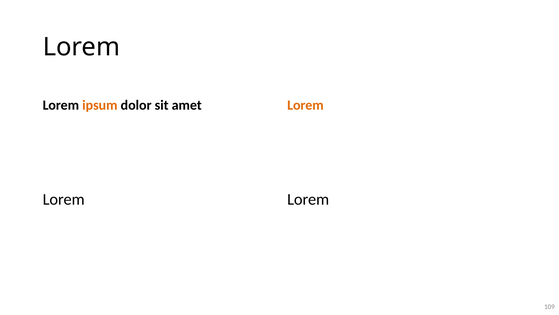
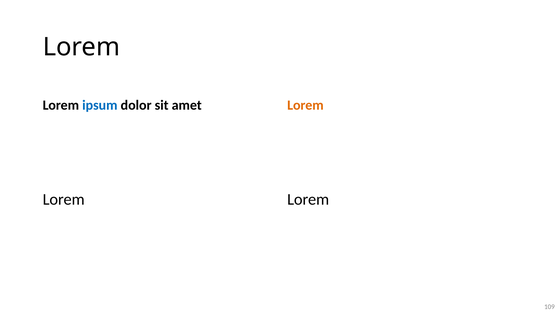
ipsum colour: orange -> blue
